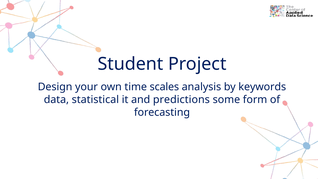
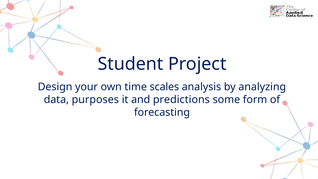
keywords: keywords -> analyzing
statistical: statistical -> purposes
